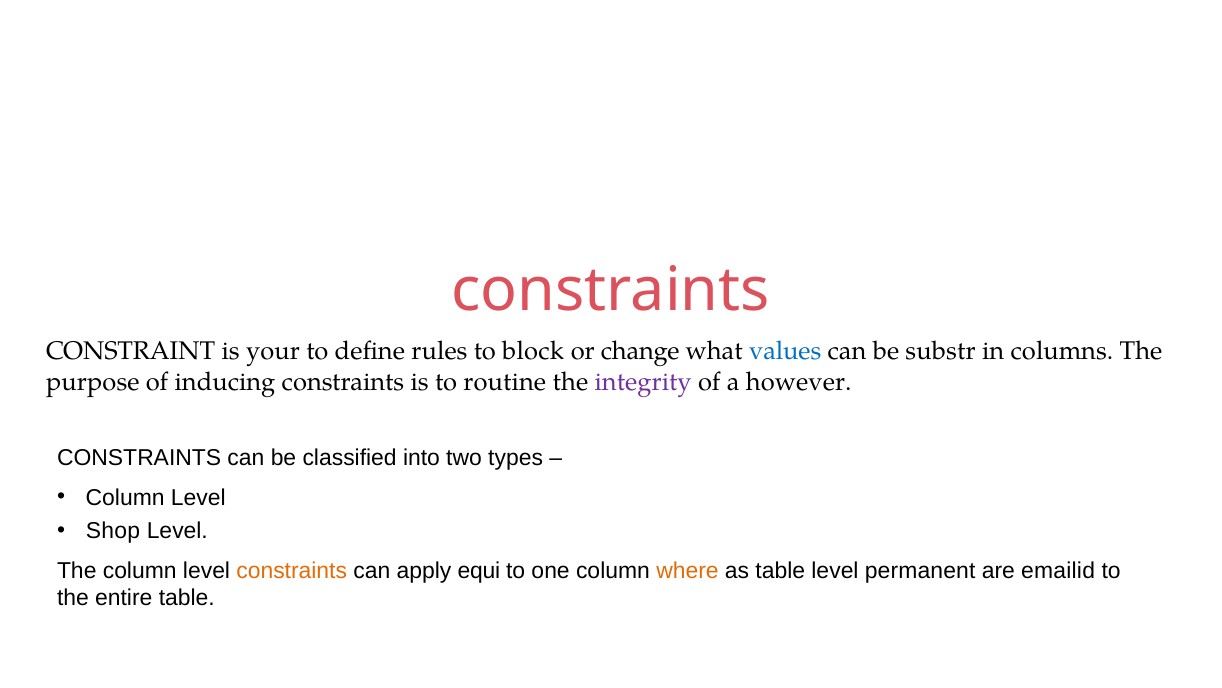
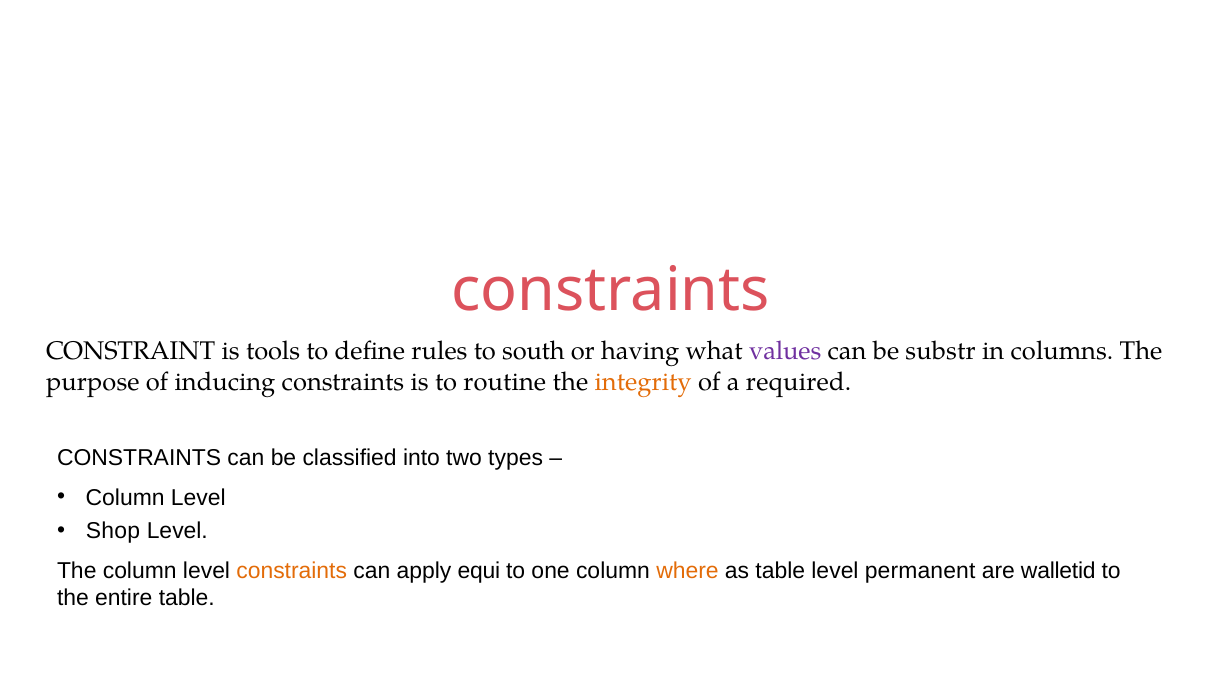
your: your -> tools
block: block -> south
change: change -> having
values colour: blue -> purple
integrity colour: purple -> orange
however: however -> required
emailid: emailid -> walletid
